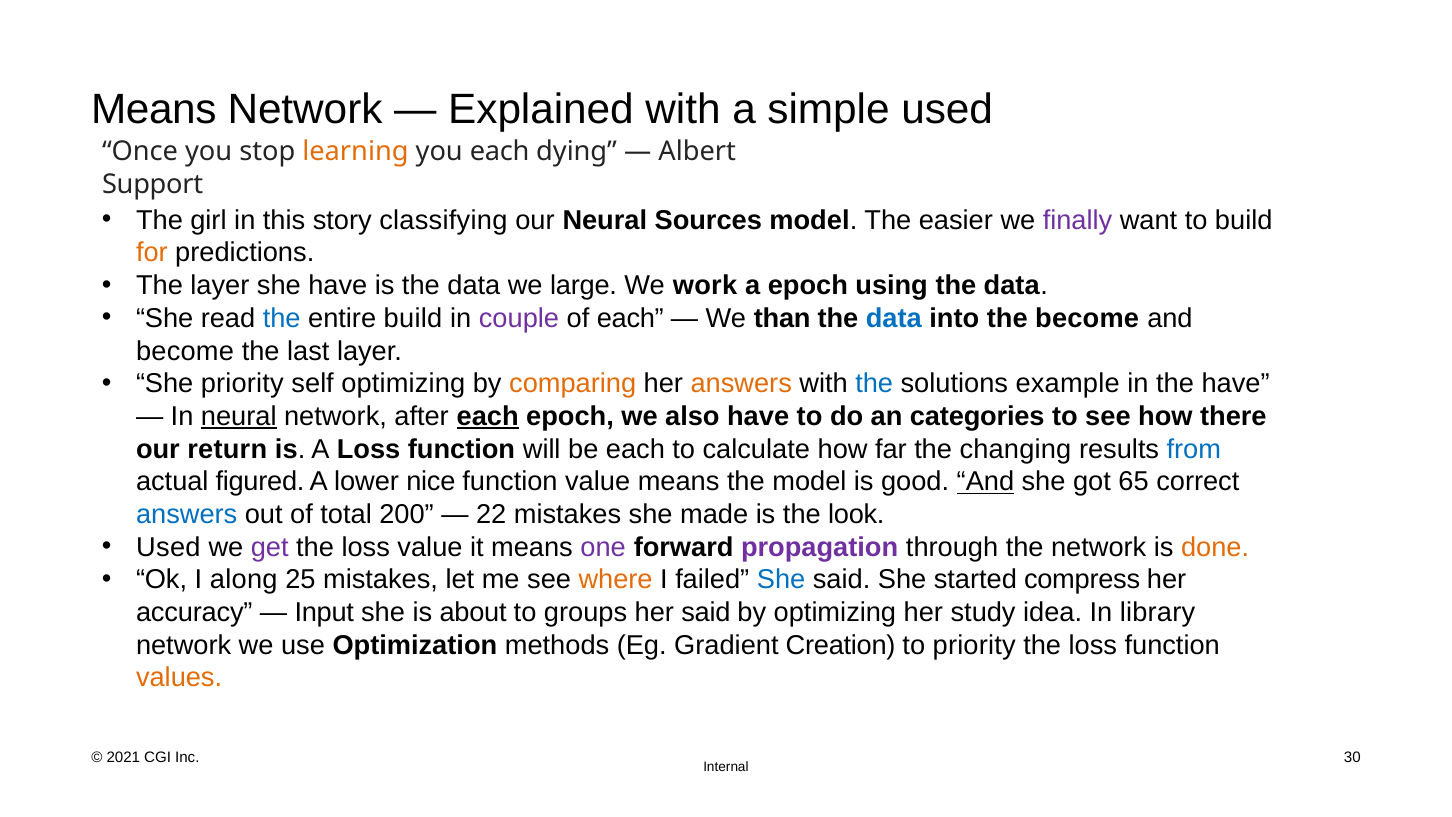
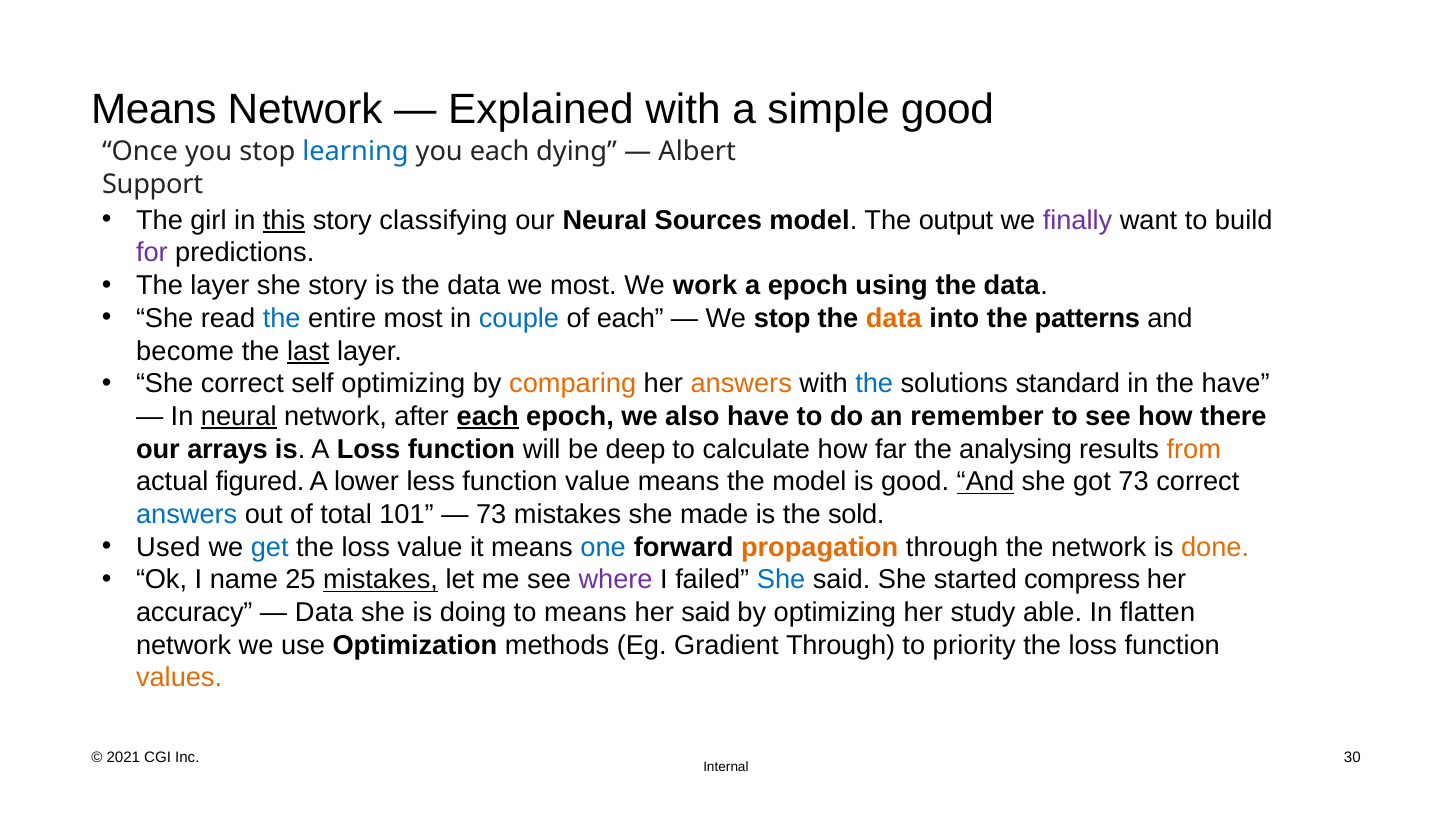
simple used: used -> good
learning colour: orange -> blue
this underline: none -> present
easier: easier -> output
for colour: orange -> purple
she have: have -> story
we large: large -> most
entire build: build -> most
couple colour: purple -> blue
We than: than -> stop
data at (894, 318) colour: blue -> orange
the become: become -> patterns
last underline: none -> present
She priority: priority -> correct
example: example -> standard
categories: categories -> remember
return: return -> arrays
be each: each -> deep
changing: changing -> analysing
from colour: blue -> orange
nice: nice -> less
got 65: 65 -> 73
200: 200 -> 101
22 at (491, 514): 22 -> 73
look: look -> sold
get colour: purple -> blue
one colour: purple -> blue
propagation colour: purple -> orange
along: along -> name
mistakes at (381, 580) underline: none -> present
where colour: orange -> purple
Input at (324, 612): Input -> Data
about: about -> doing
to groups: groups -> means
idea: idea -> able
library: library -> flatten
Gradient Creation: Creation -> Through
